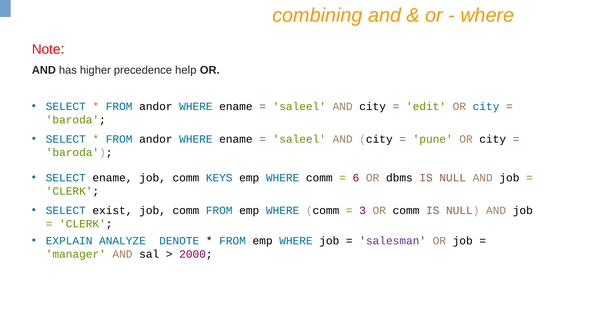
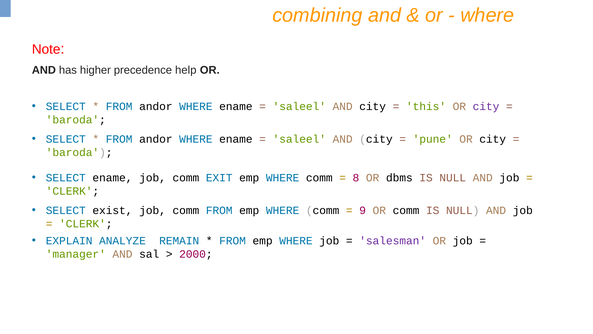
edit: edit -> this
city at (486, 106) colour: blue -> purple
KEYS: KEYS -> EXIT
6: 6 -> 8
3: 3 -> 9
DENOTE: DENOTE -> REMAIN
